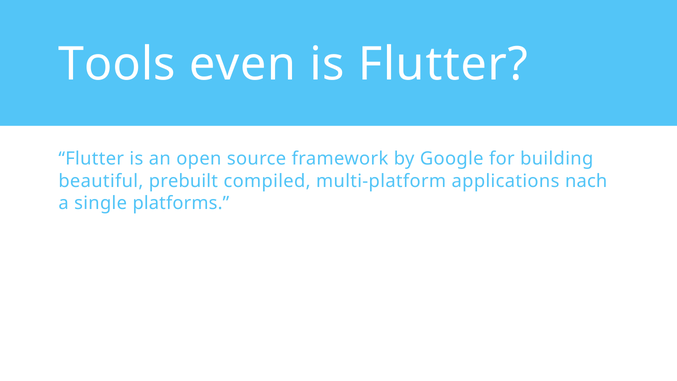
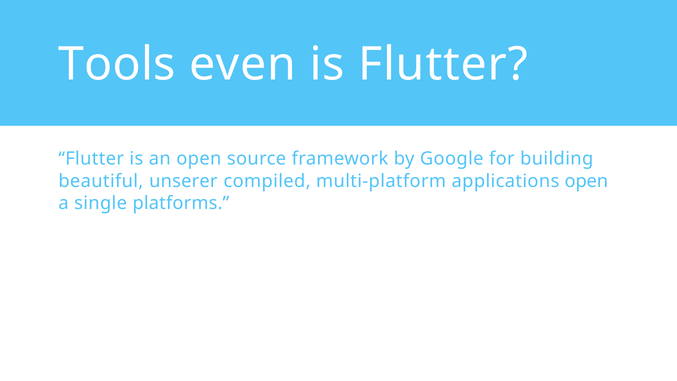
prebuilt: prebuilt -> unserer
applications nach: nach -> open
